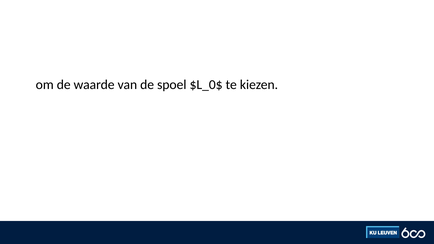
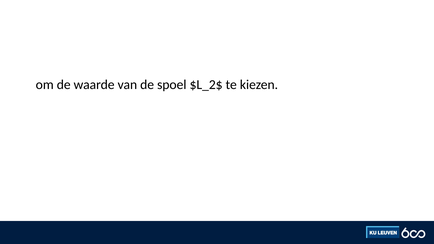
$L_0$: $L_0$ -> $L_2$
